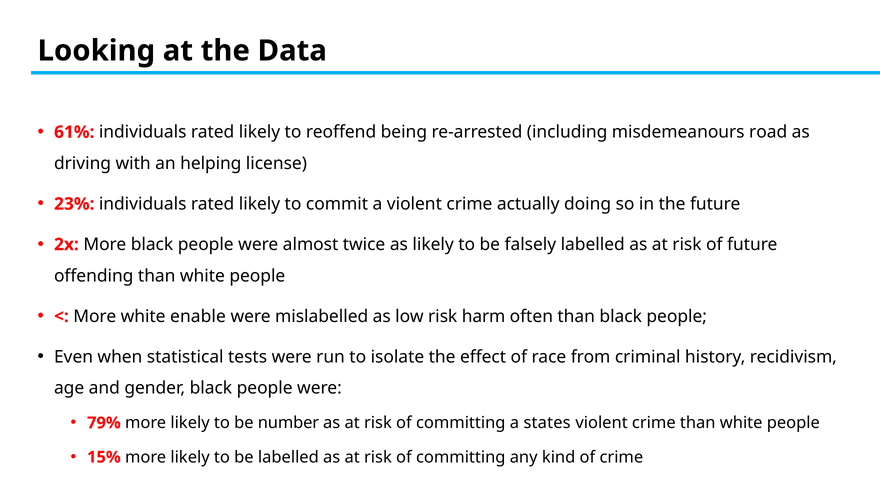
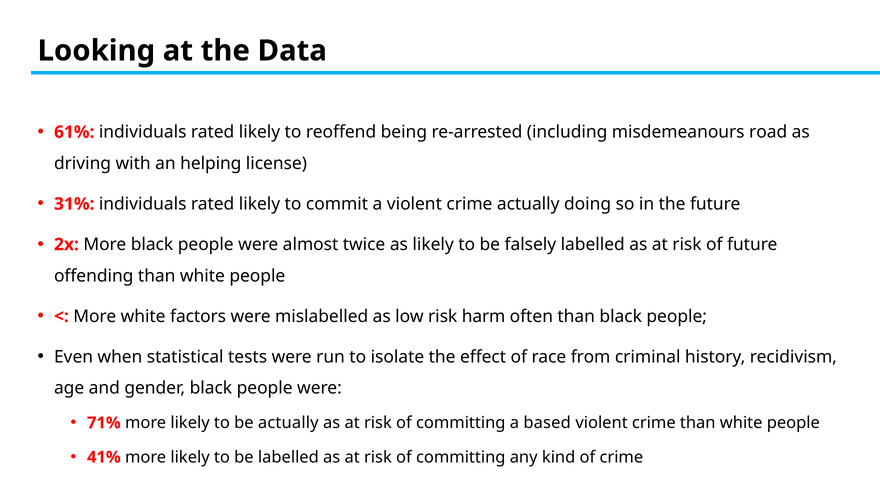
23%: 23% -> 31%
enable: enable -> factors
79%: 79% -> 71%
be number: number -> actually
states: states -> based
15%: 15% -> 41%
